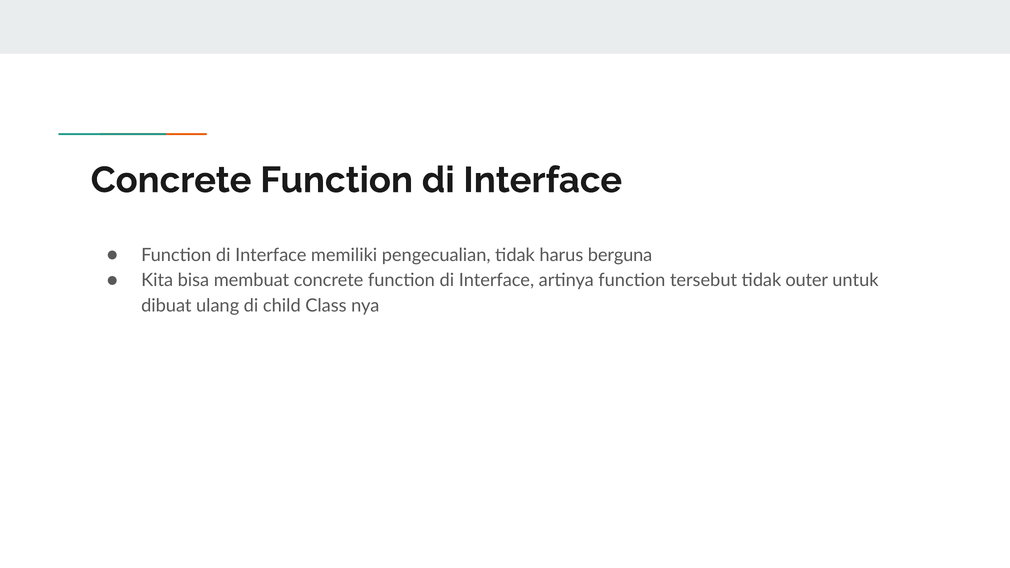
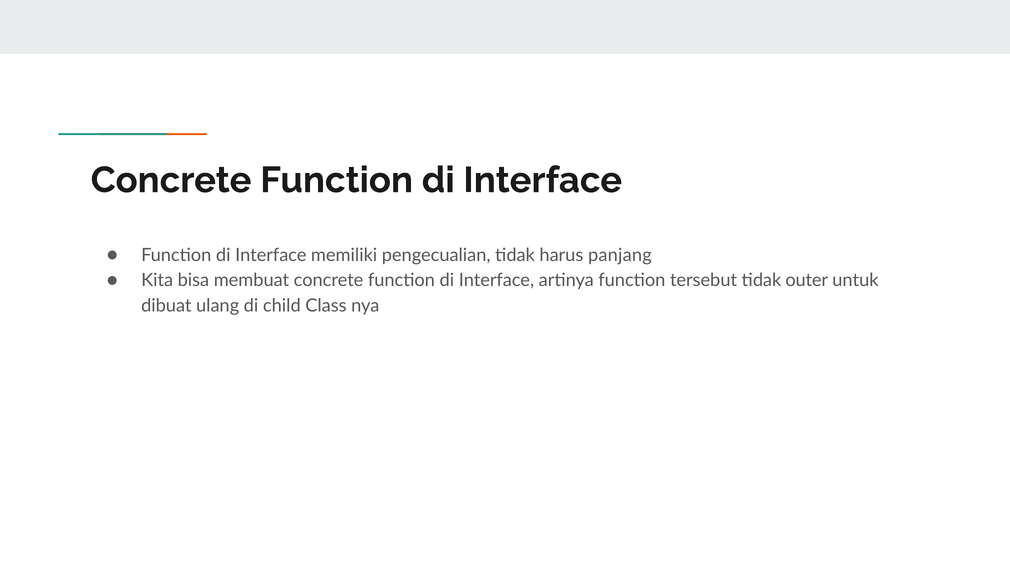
berguna: berguna -> panjang
